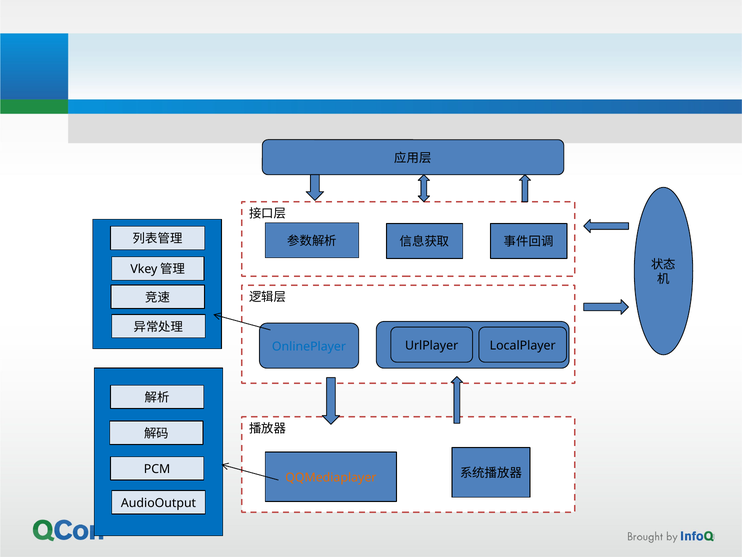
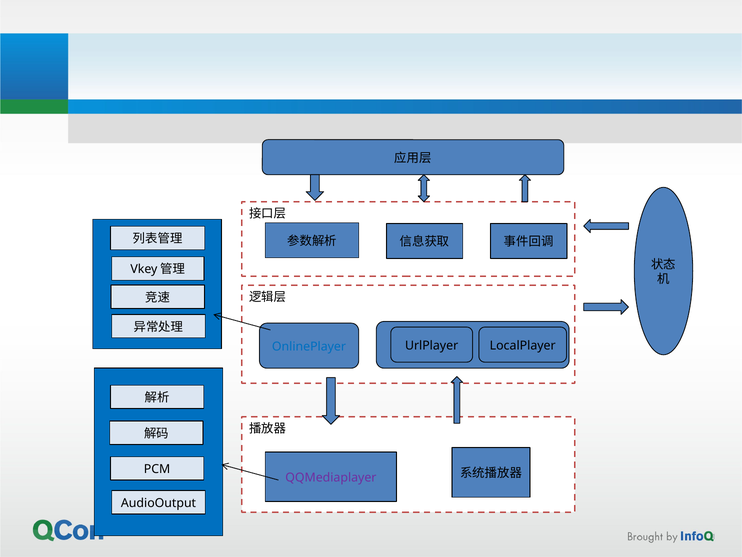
QQMediaplayer colour: orange -> purple
